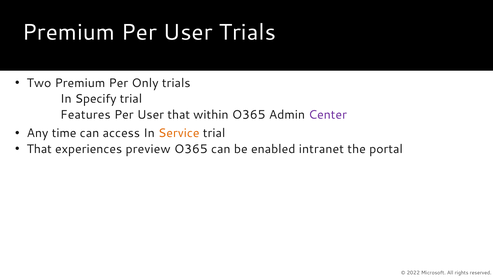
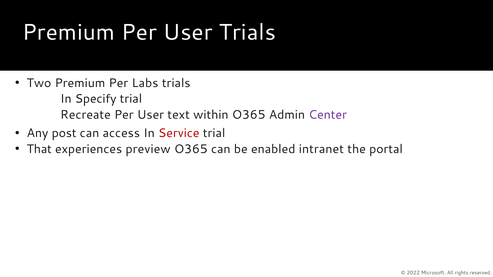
Only: Only -> Labs
Features: Features -> Recreate
User that: that -> text
time: time -> post
Service colour: orange -> red
